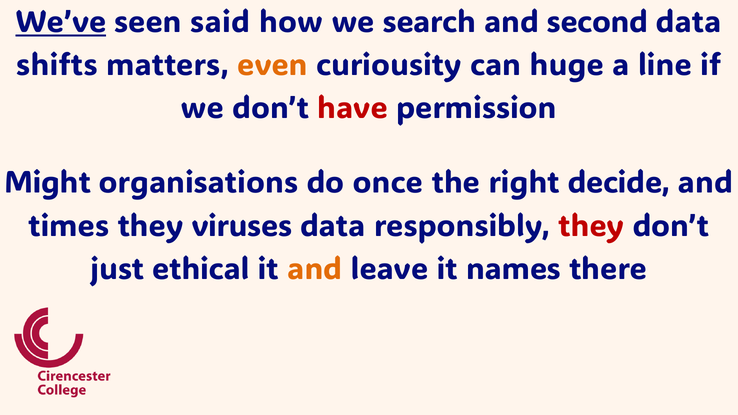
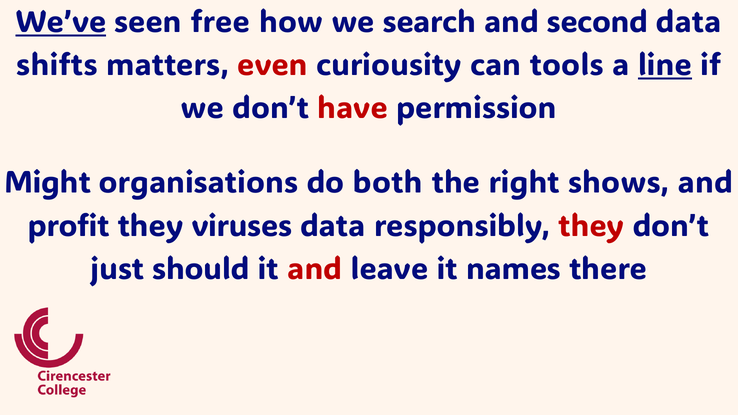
said: said -> free
even colour: orange -> red
huge: huge -> tools
line underline: none -> present
once: once -> both
decide: decide -> shows
times: times -> profit
ethical: ethical -> should
and at (315, 269) colour: orange -> red
